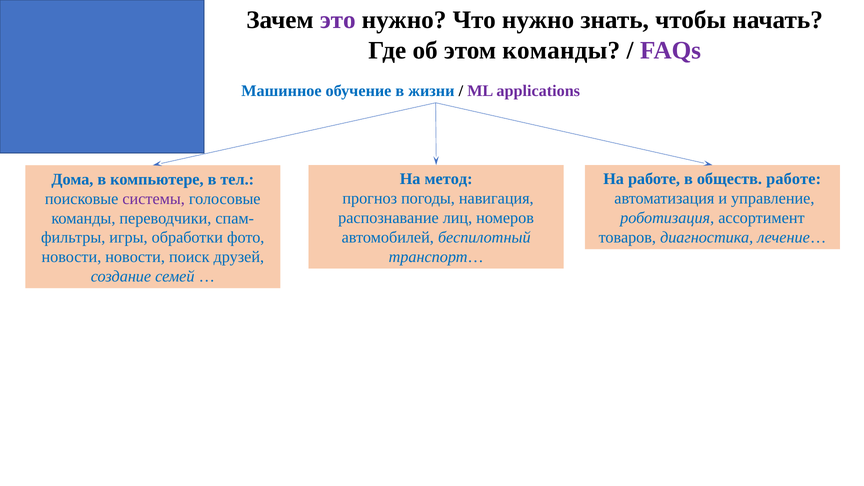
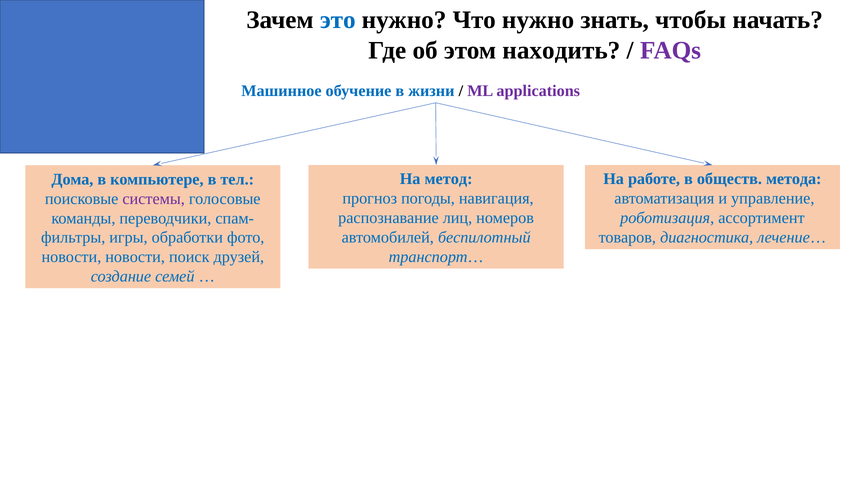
это colour: purple -> blue
этом команды: команды -> находить
обществ работе: работе -> метода
